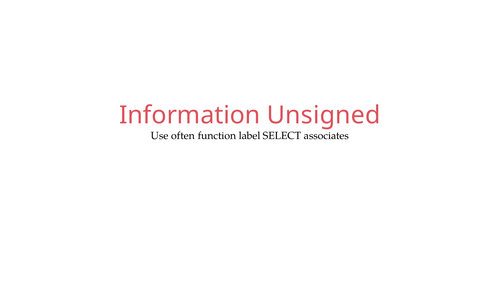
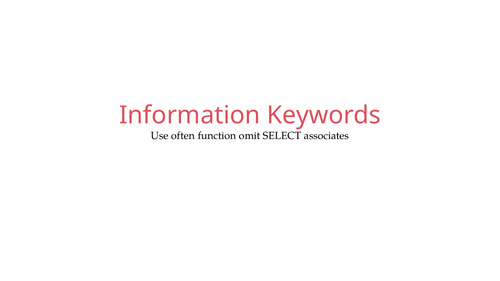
Unsigned: Unsigned -> Keywords
label: label -> omit
